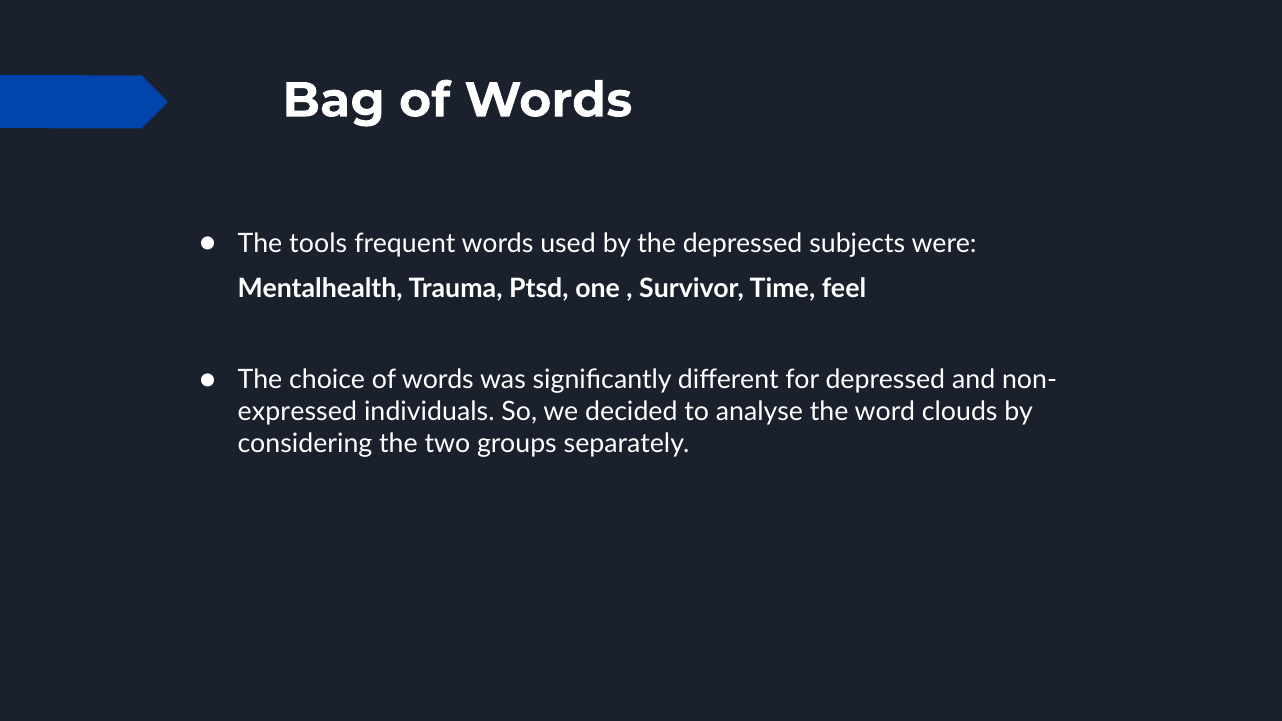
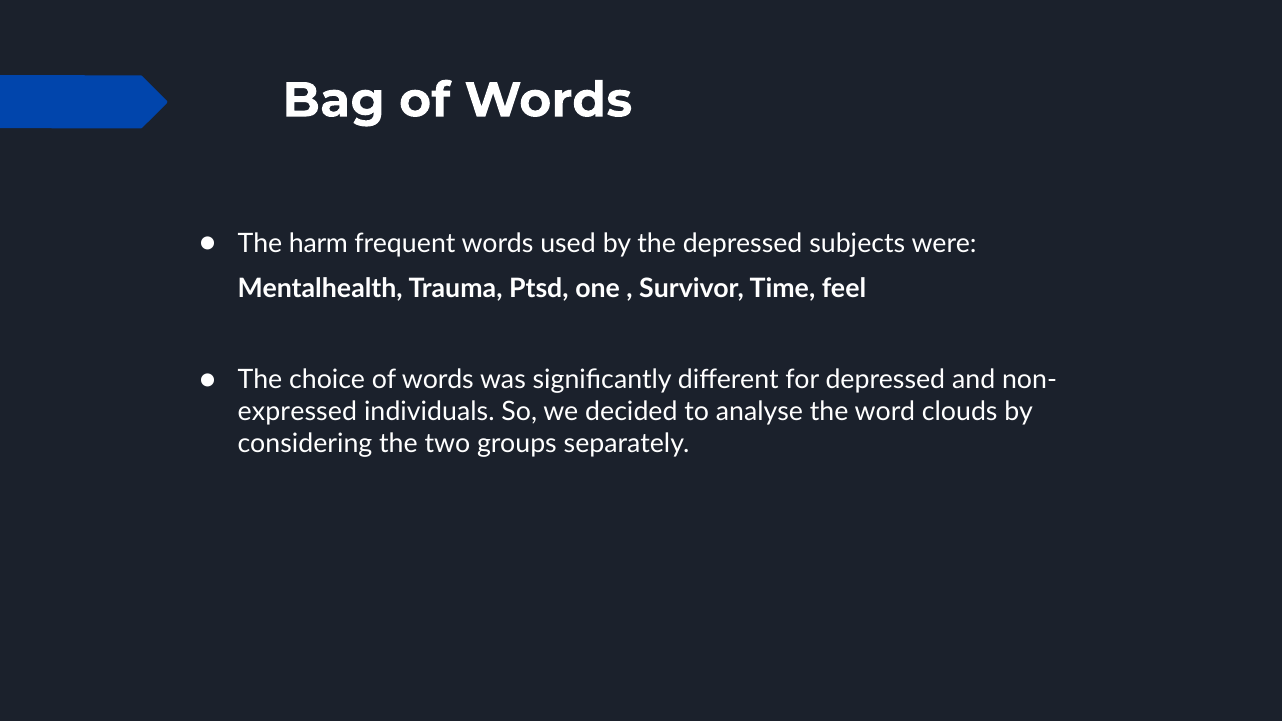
tools: tools -> harm
